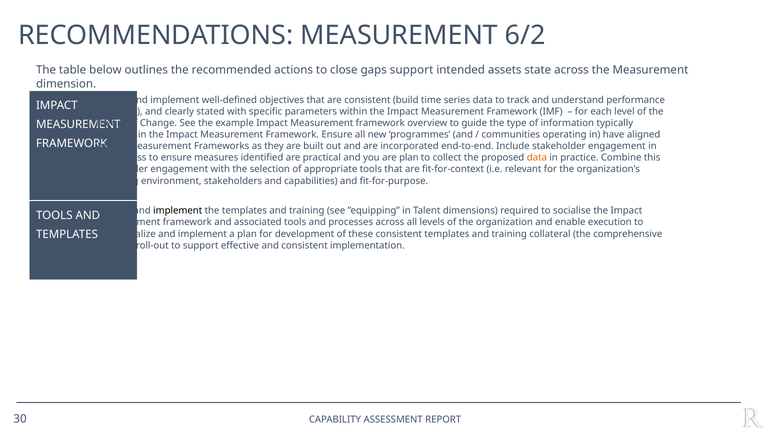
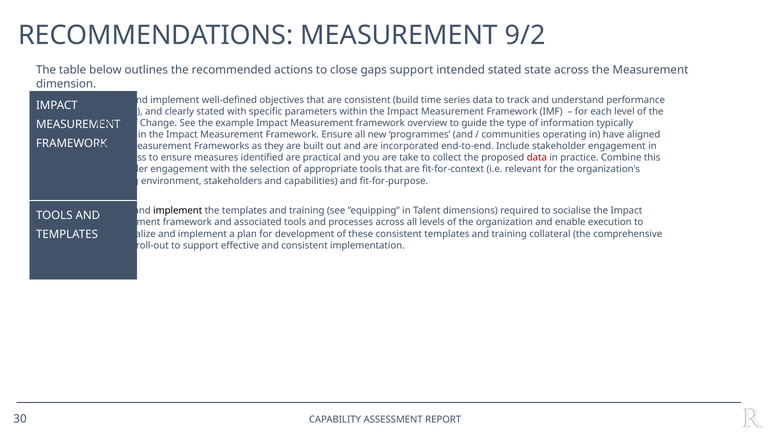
6/2: 6/2 -> 9/2
intended assets: assets -> stated
are plan: plan -> take
data at (537, 158) colour: orange -> red
